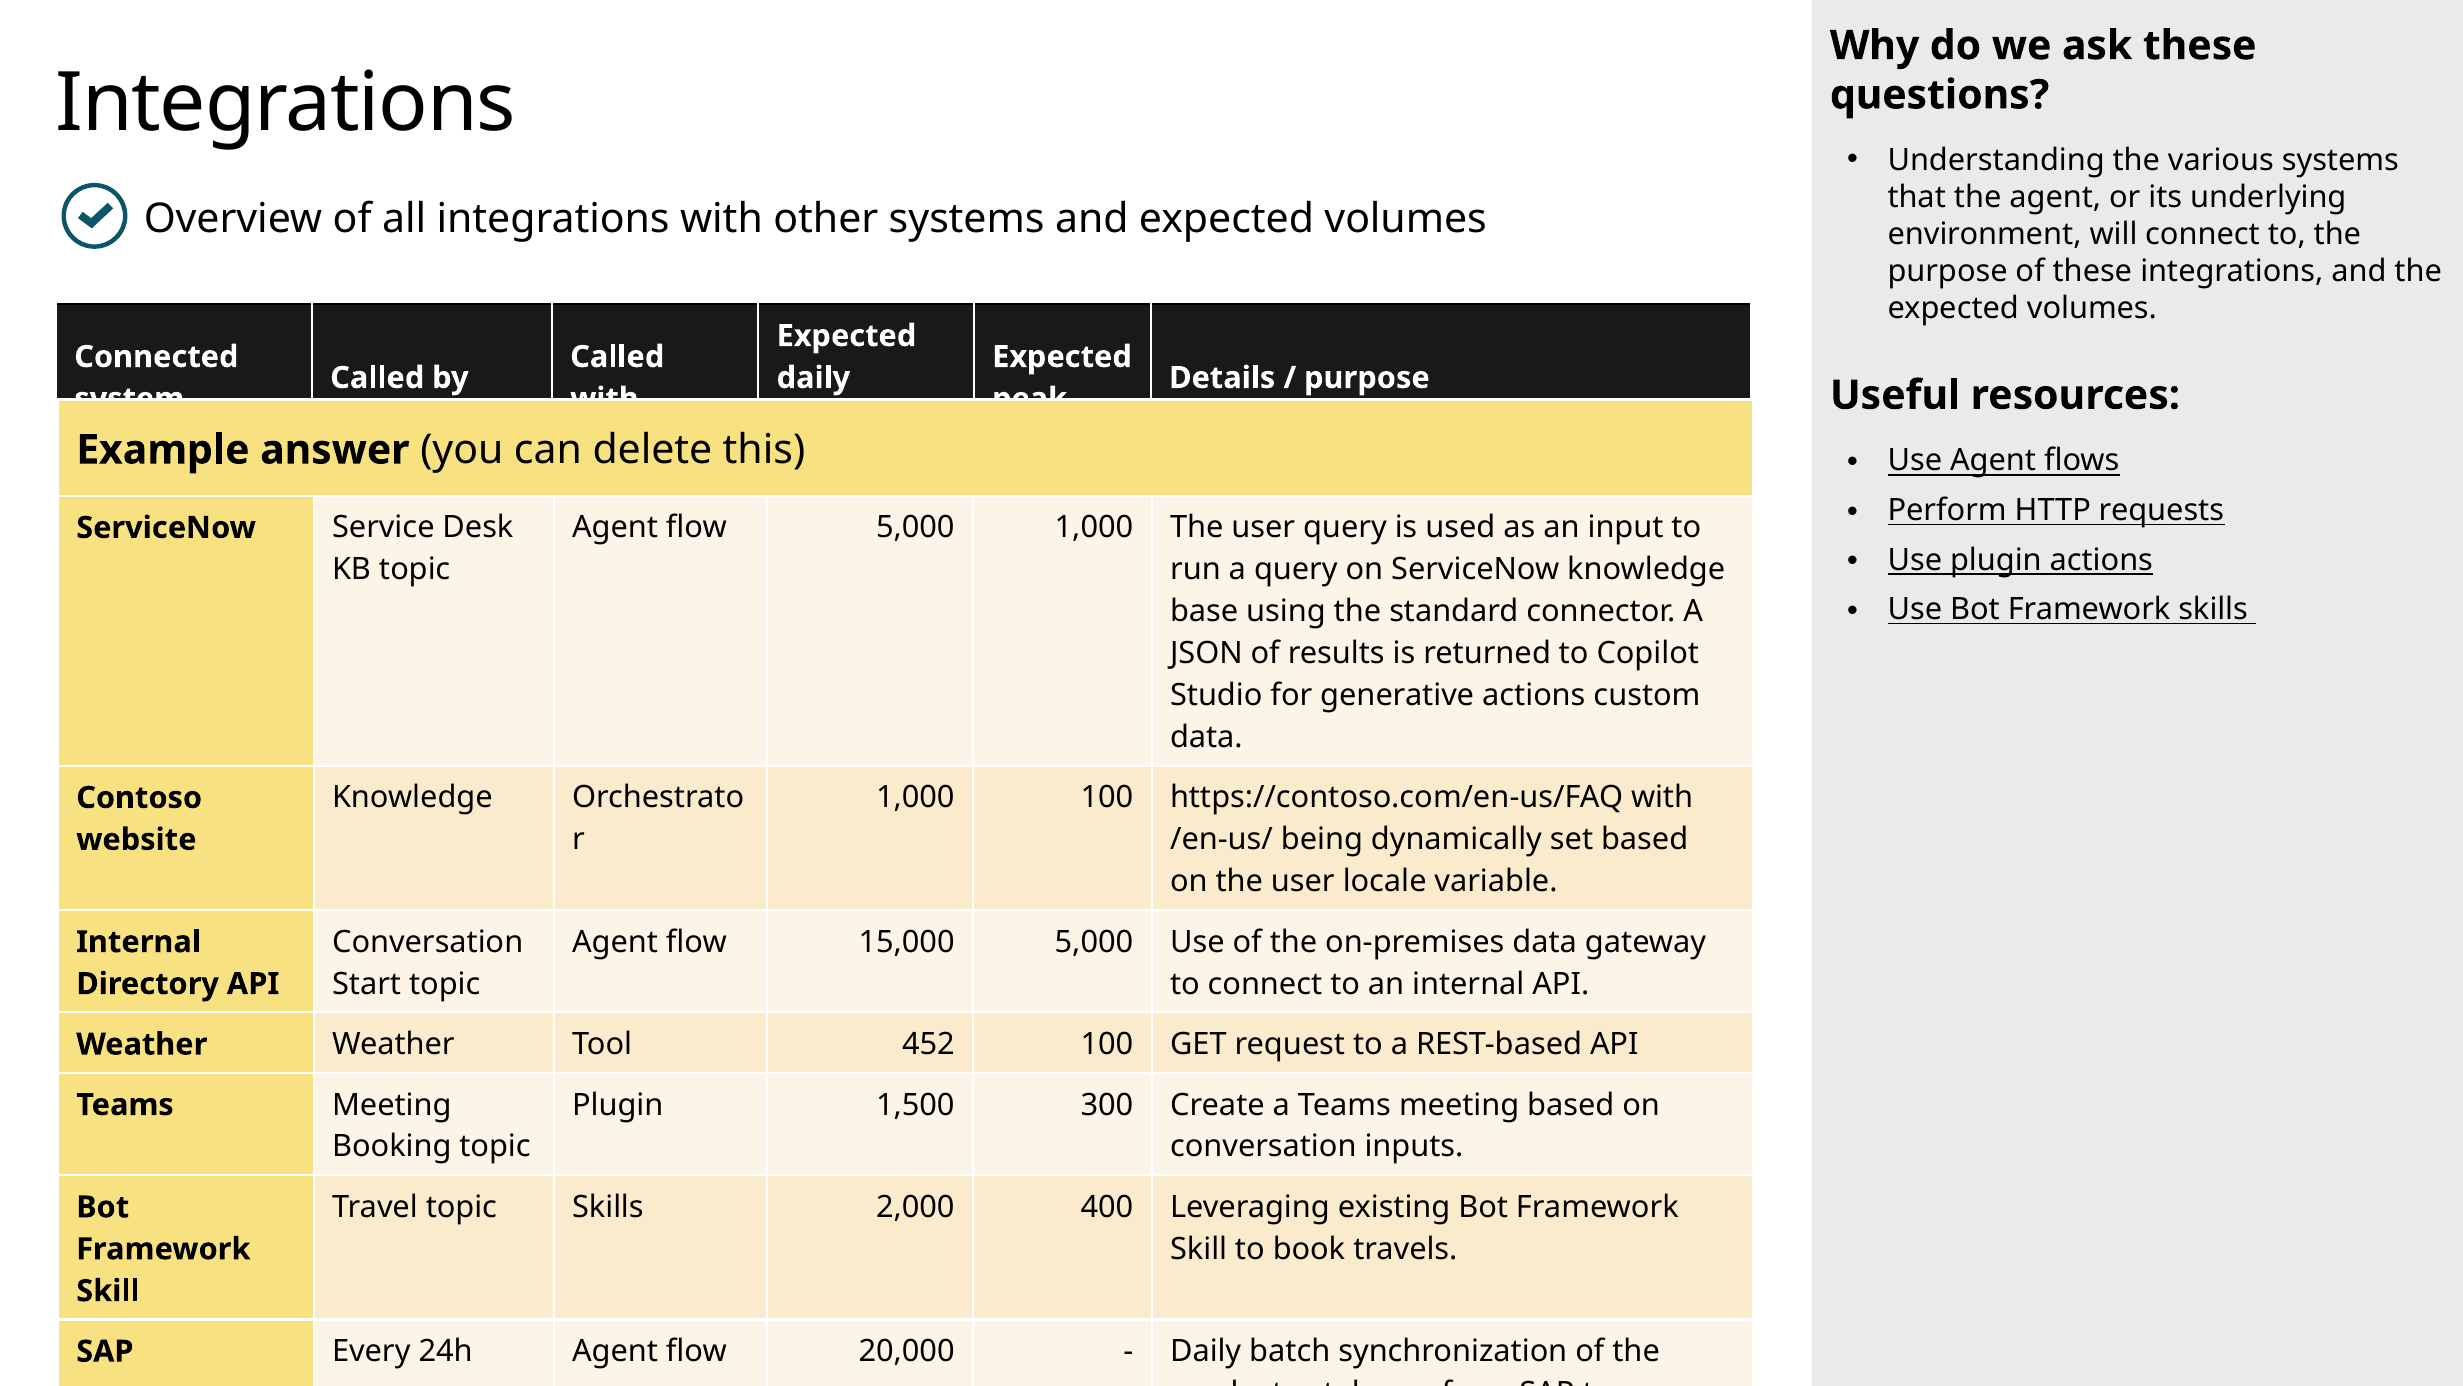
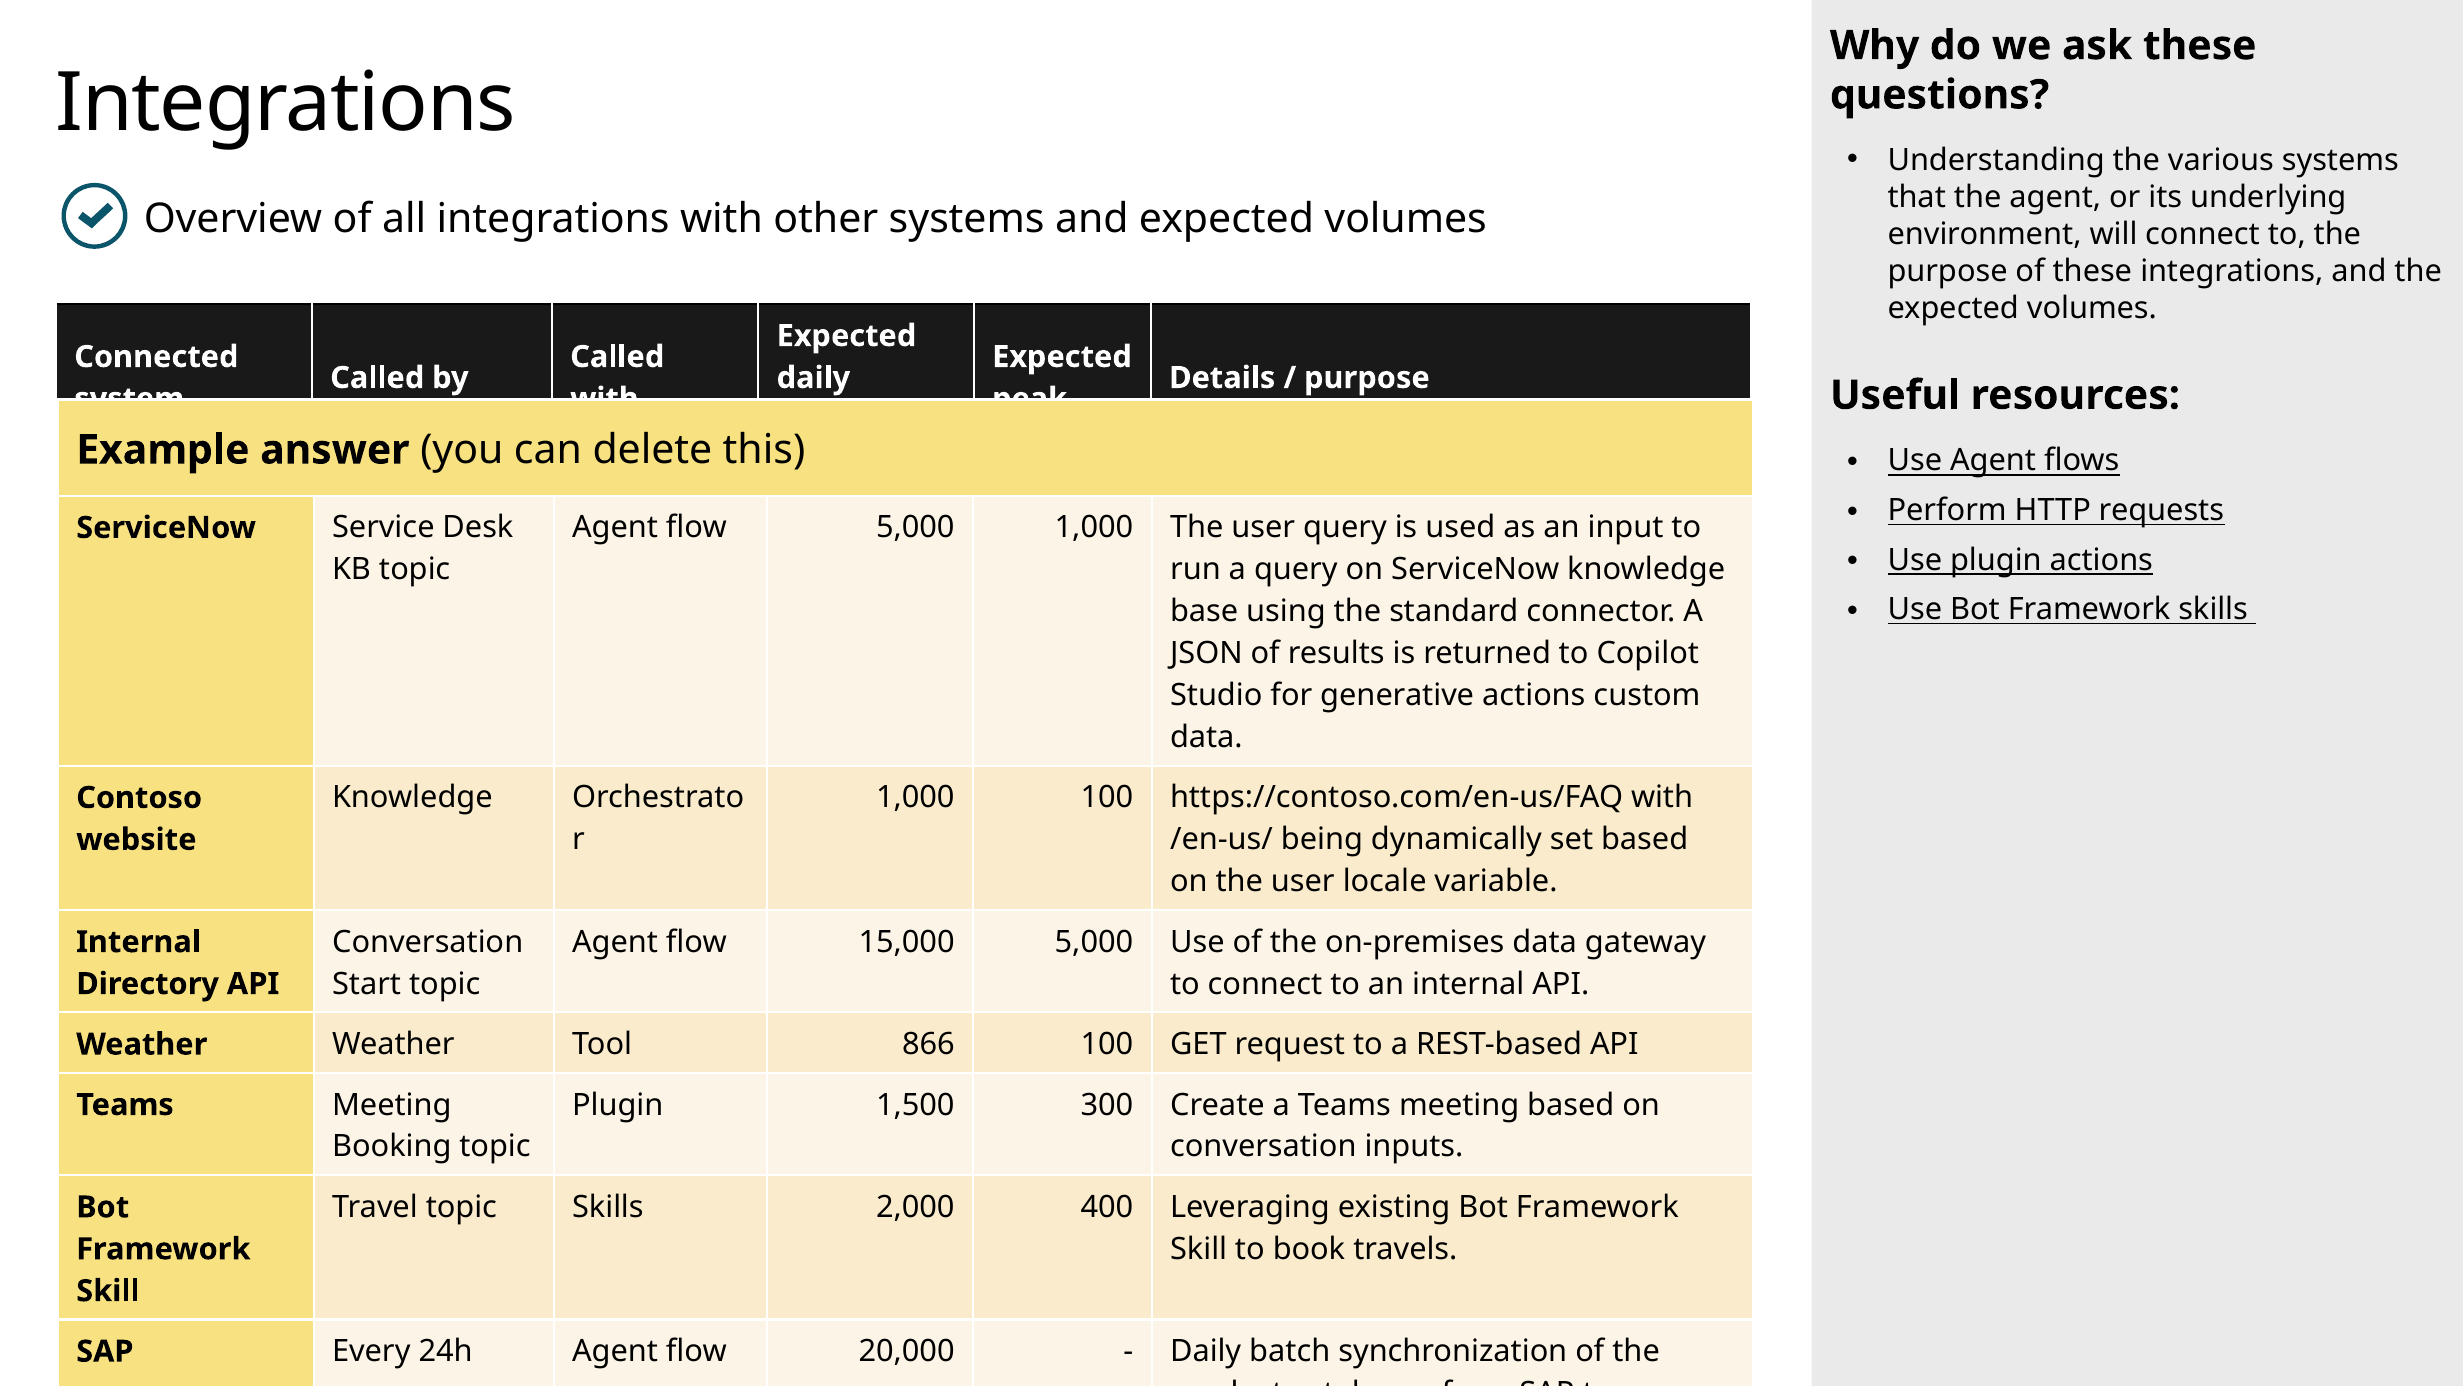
452: 452 -> 866
